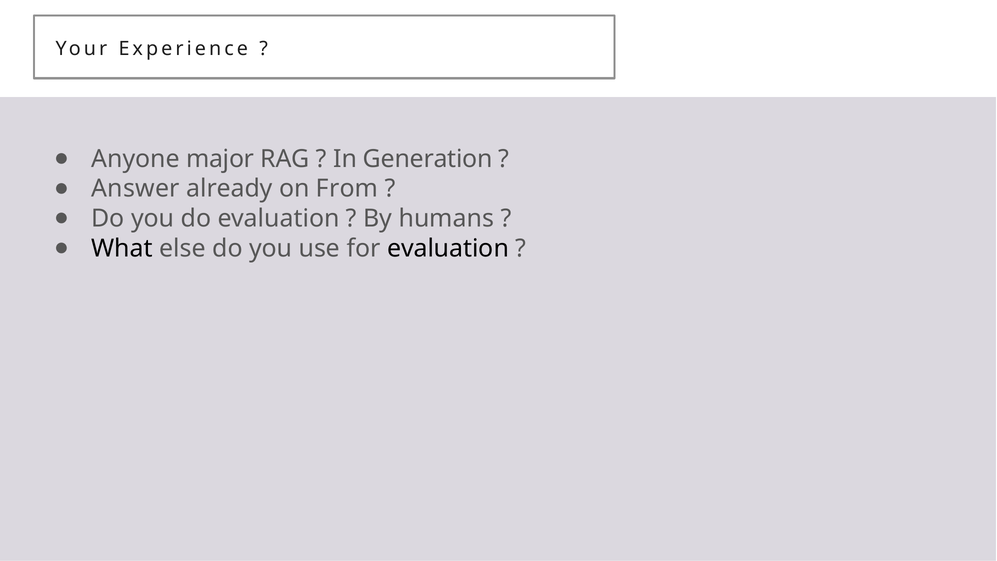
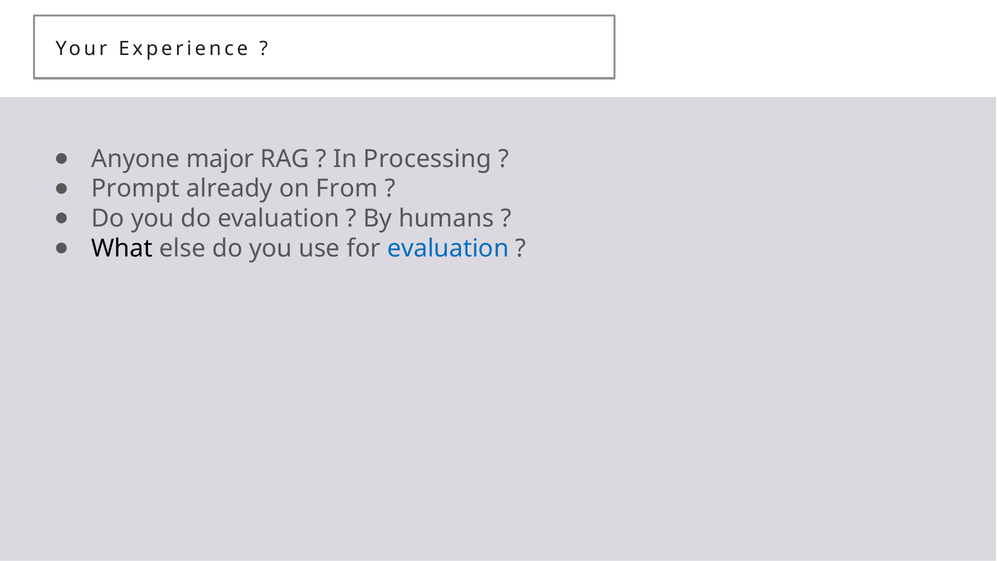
Generation: Generation -> Processing
Answer: Answer -> Prompt
evaluation at (448, 248) colour: black -> blue
